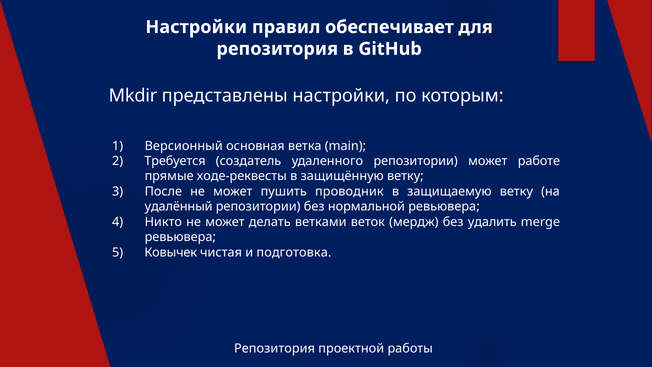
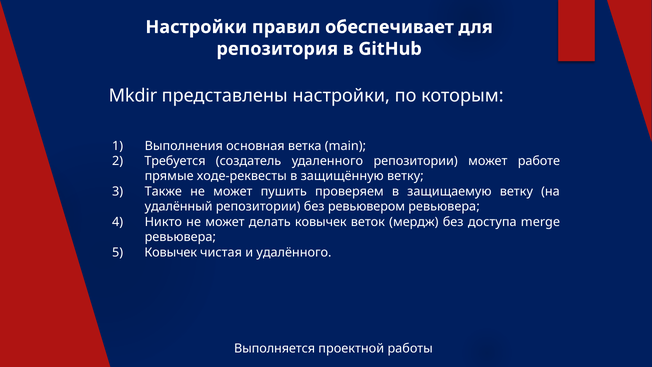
Верcионный: Верcионный -> Выполнения
После: После -> Также
проводник: проводник -> проверяем
нормальной: нормальной -> ревьювером
делать ветками: ветками -> ковычек
удалить: удалить -> доступа
подготовка: подготовка -> удалённого
Репозитория at (275, 348): Репозитория -> Выполняется
